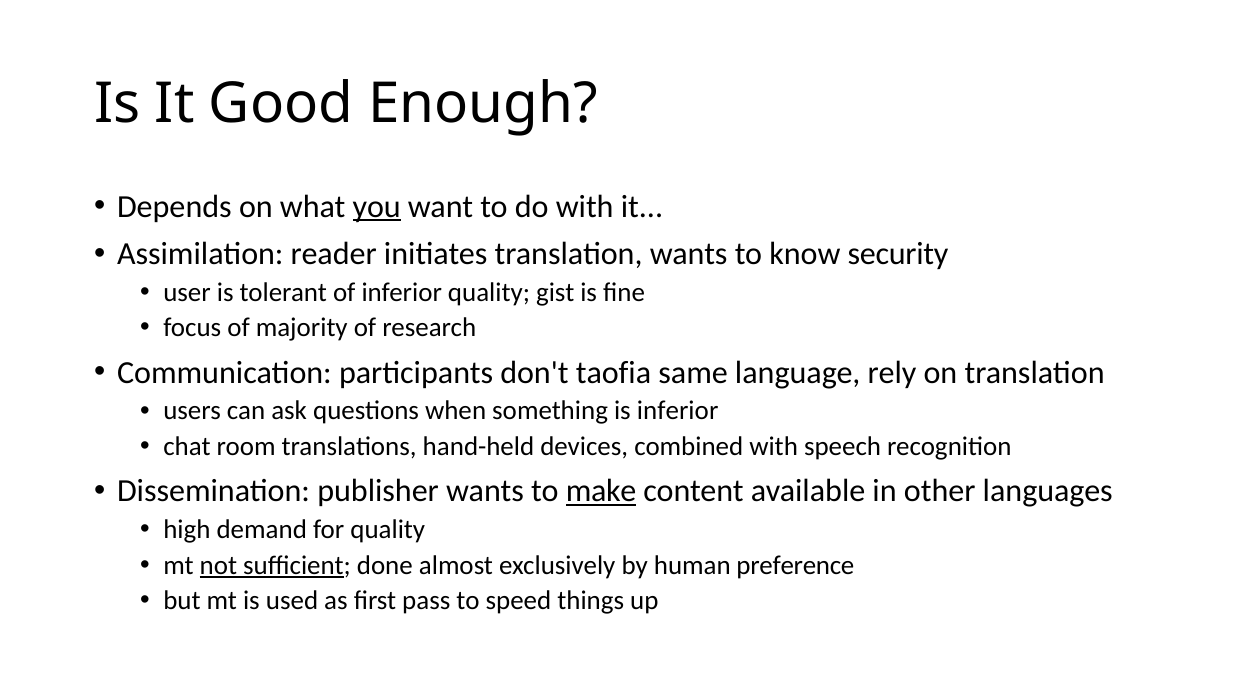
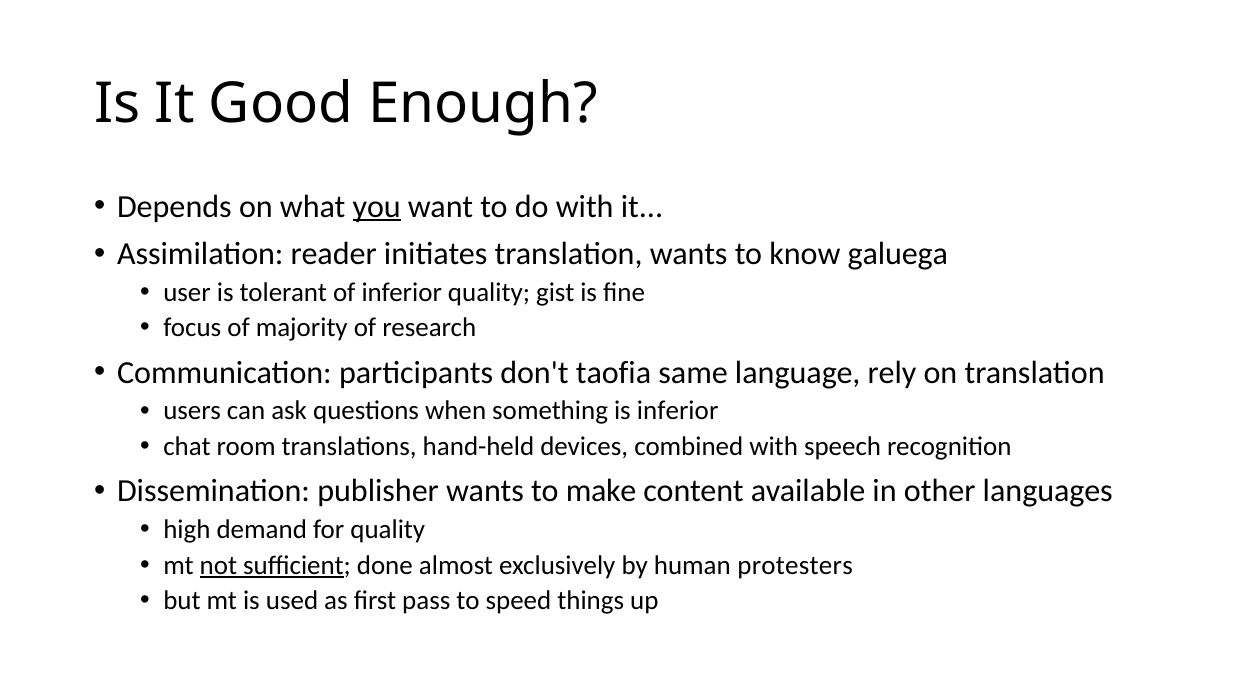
security: security -> galuega
make underline: present -> none
preference: preference -> protesters
